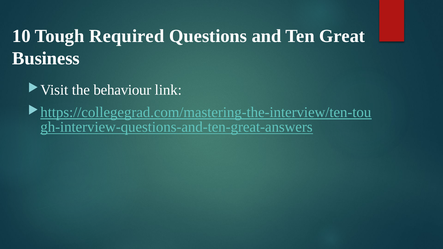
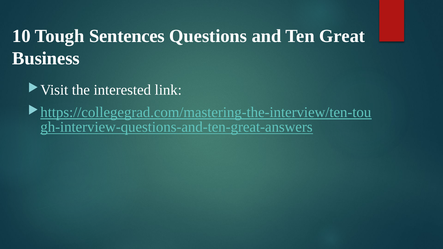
Required: Required -> Sentences
behaviour: behaviour -> interested
